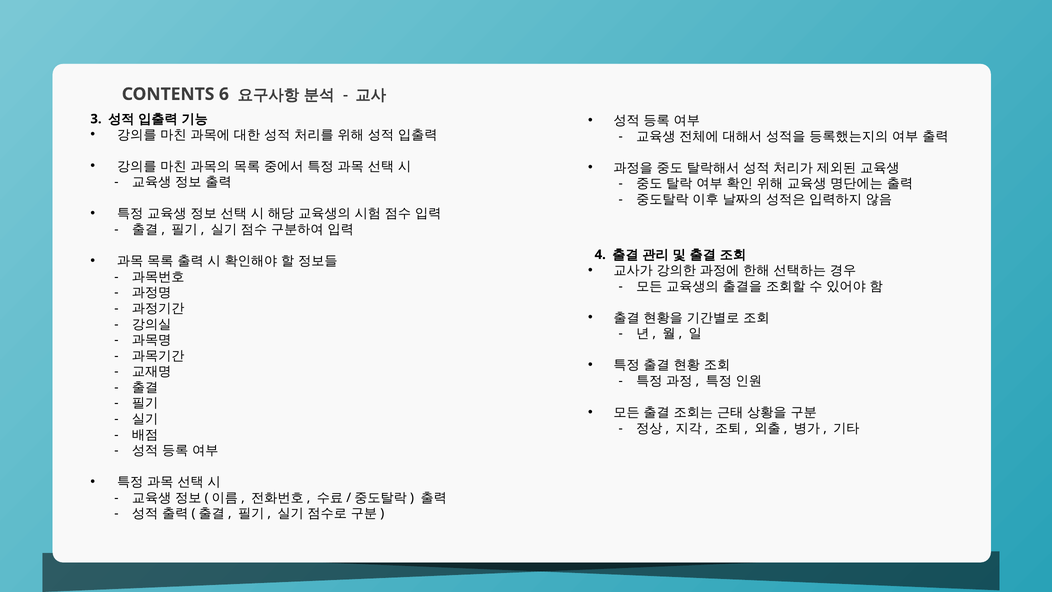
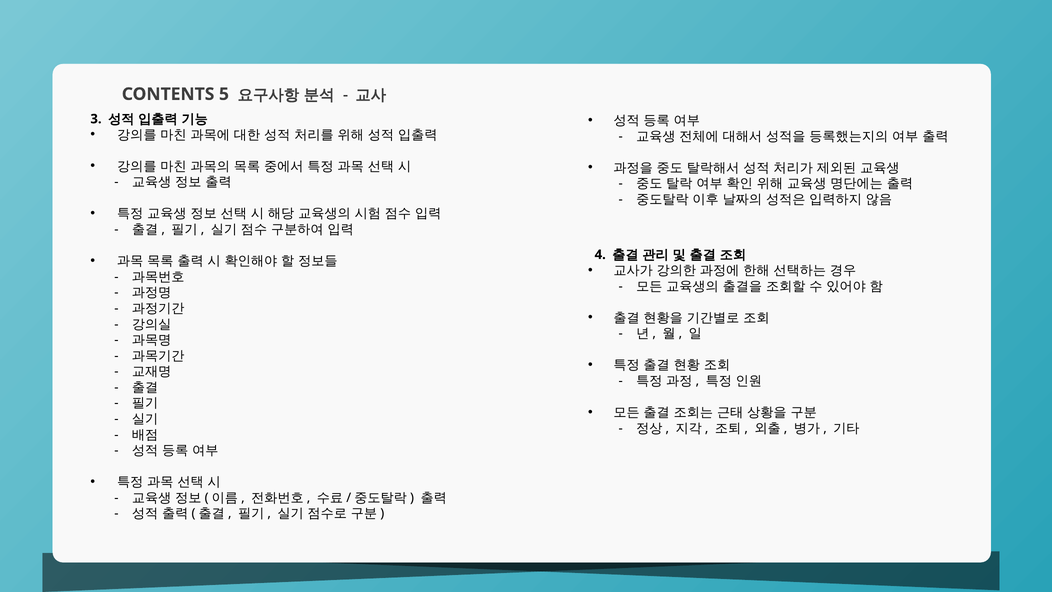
6: 6 -> 5
